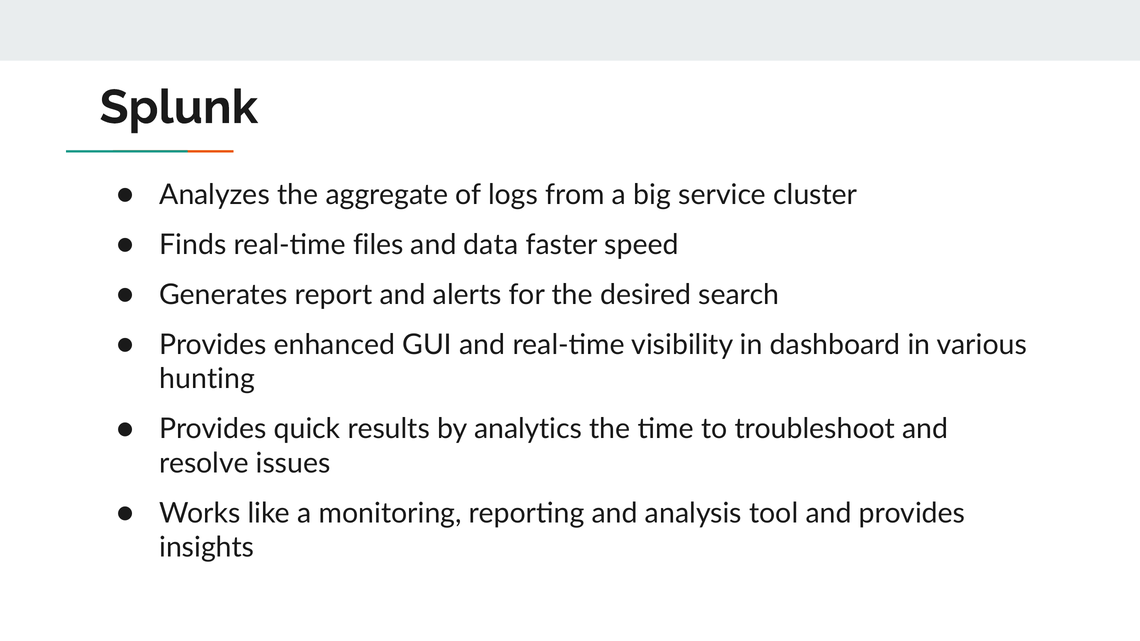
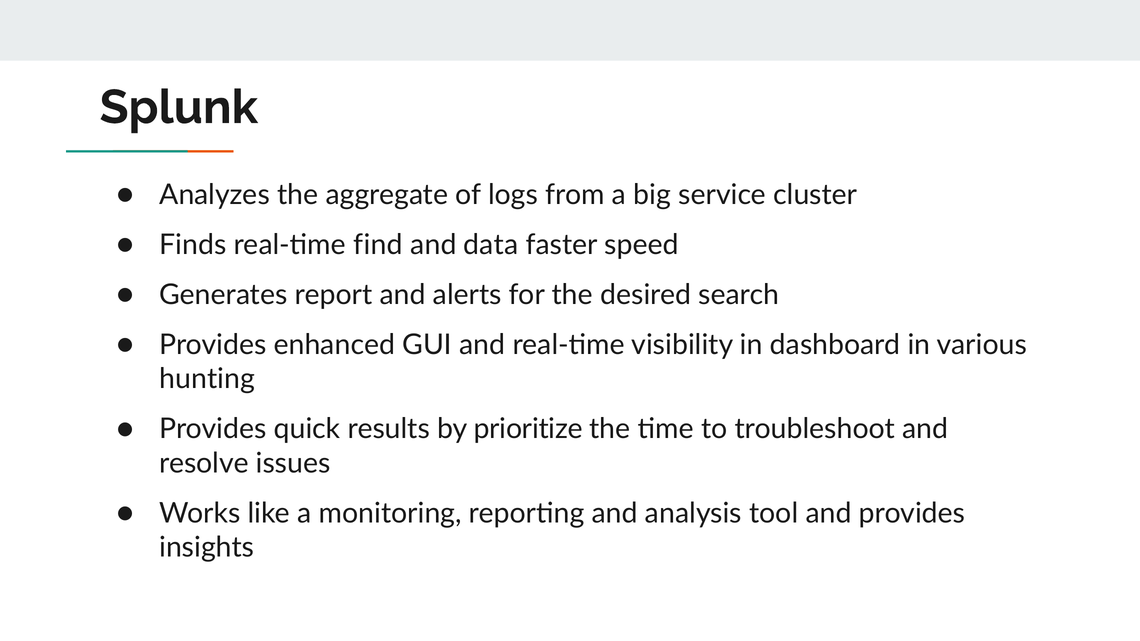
files: files -> find
analytics: analytics -> prioritize
